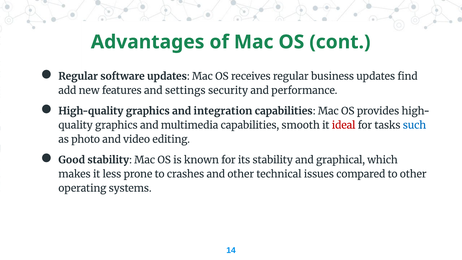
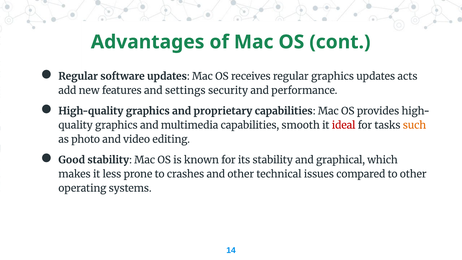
regular business: business -> graphics
find: find -> acts
integration: integration -> proprietary
such colour: blue -> orange
